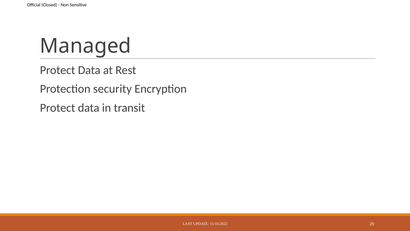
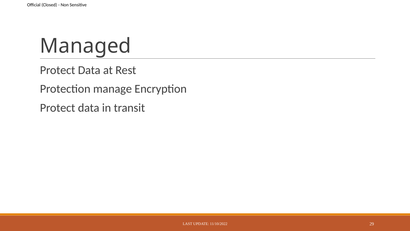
security: security -> manage
